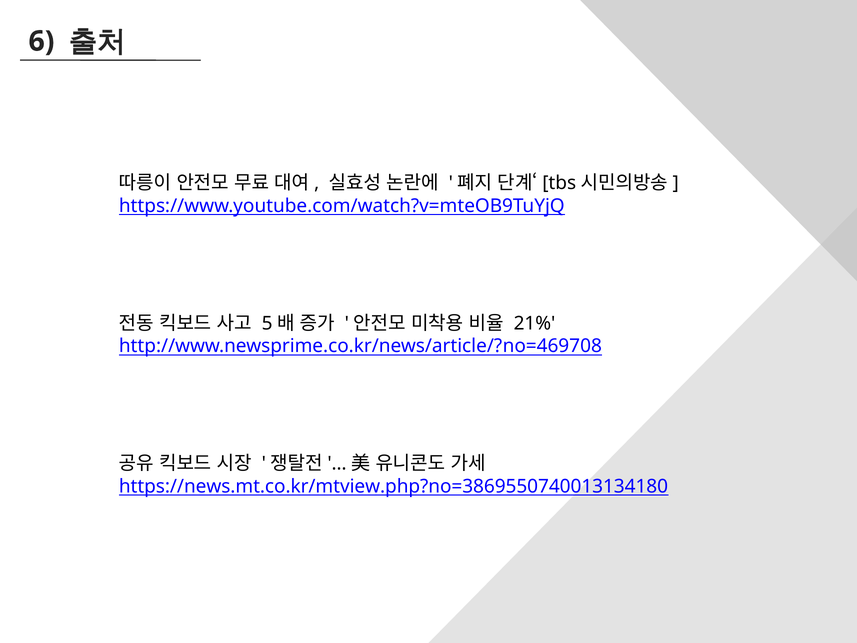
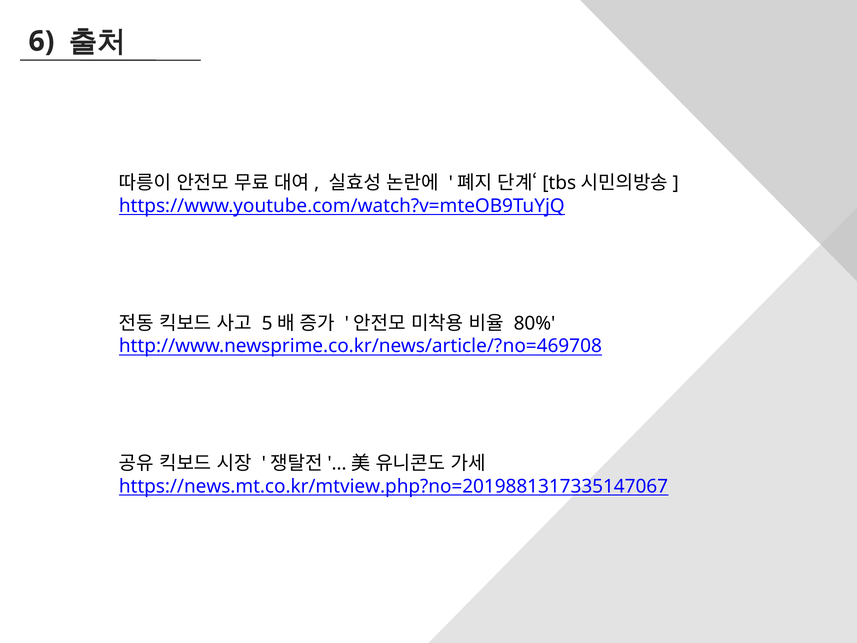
21%: 21% -> 80%
https://news.mt.co.kr/mtview.php?no=3869550740013134180: https://news.mt.co.kr/mtview.php?no=3869550740013134180 -> https://news.mt.co.kr/mtview.php?no=2019881317335147067
